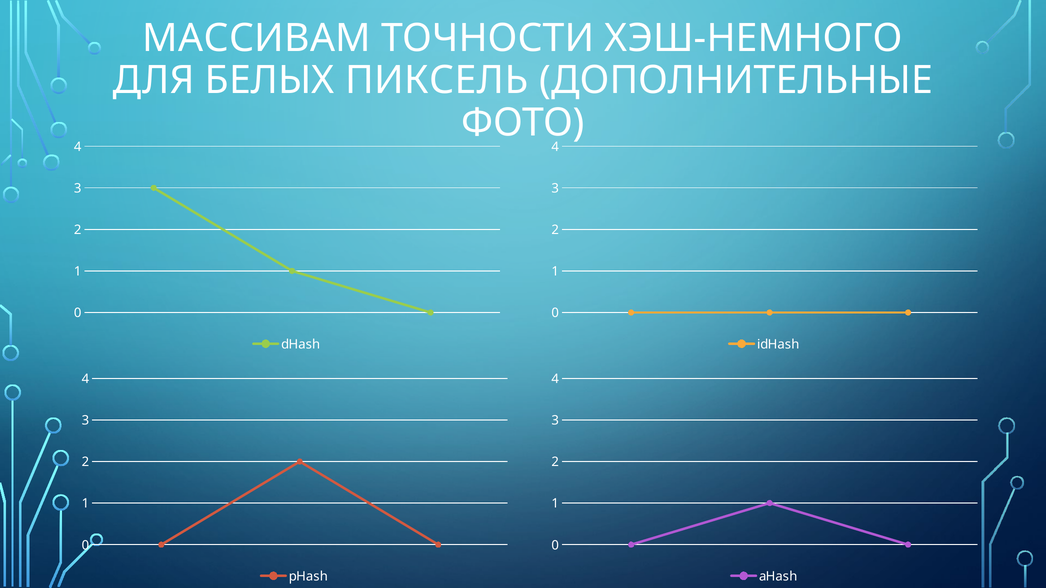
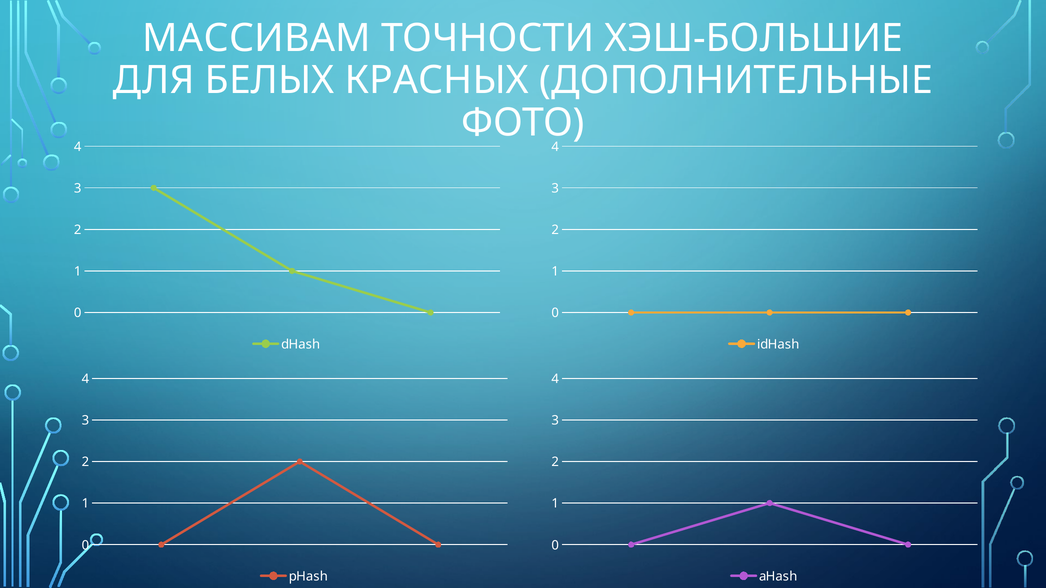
ХЭШ-НЕМНОГО: ХЭШ-НЕМНОГО -> ХЭШ-БОЛЬШИЕ
ПИКСЕЛЬ: ПИКСЕЛЬ -> КРАСНЫХ
